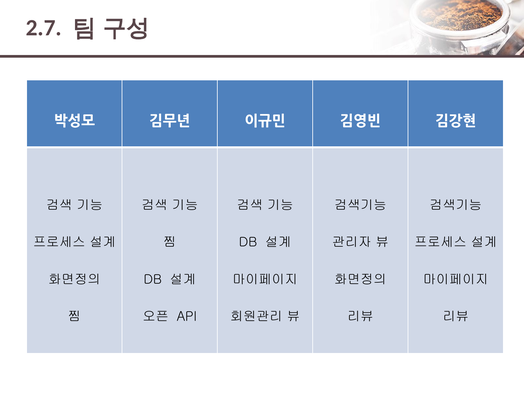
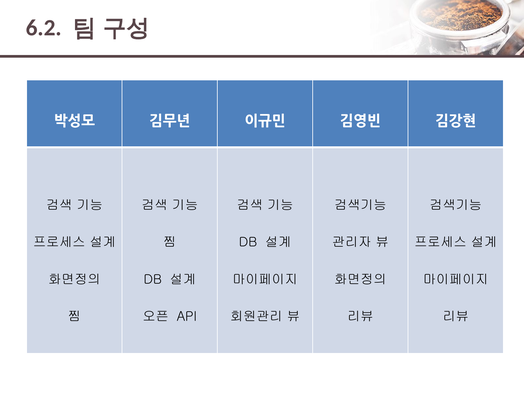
2.7: 2.7 -> 6.2
